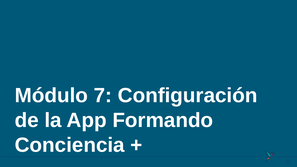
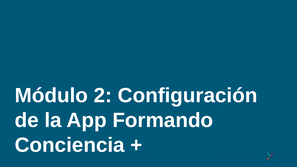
7: 7 -> 2
